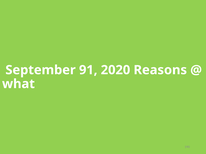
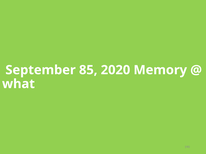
91: 91 -> 85
Reasons: Reasons -> Memory
